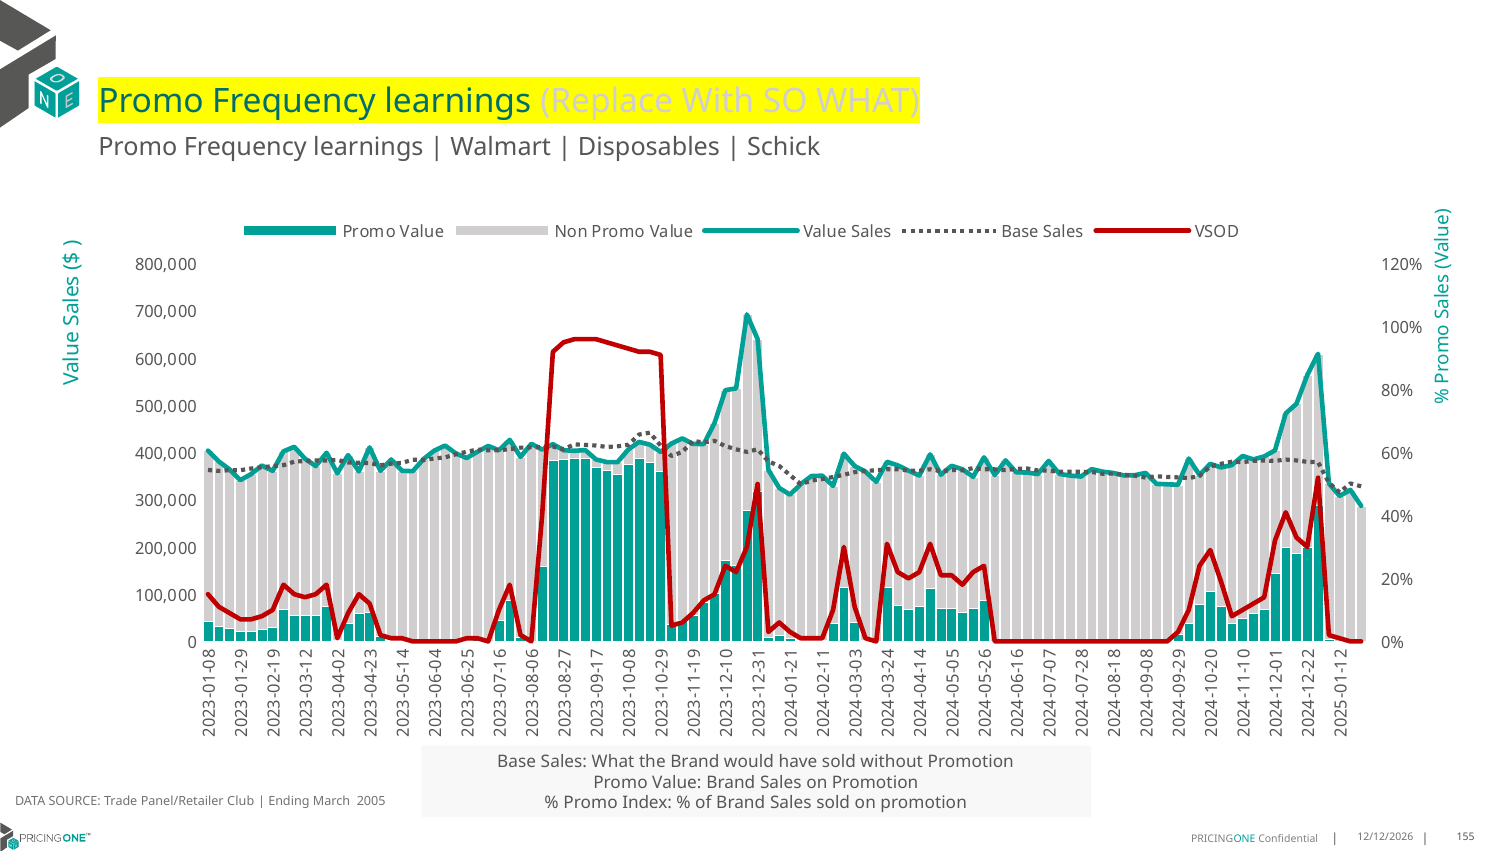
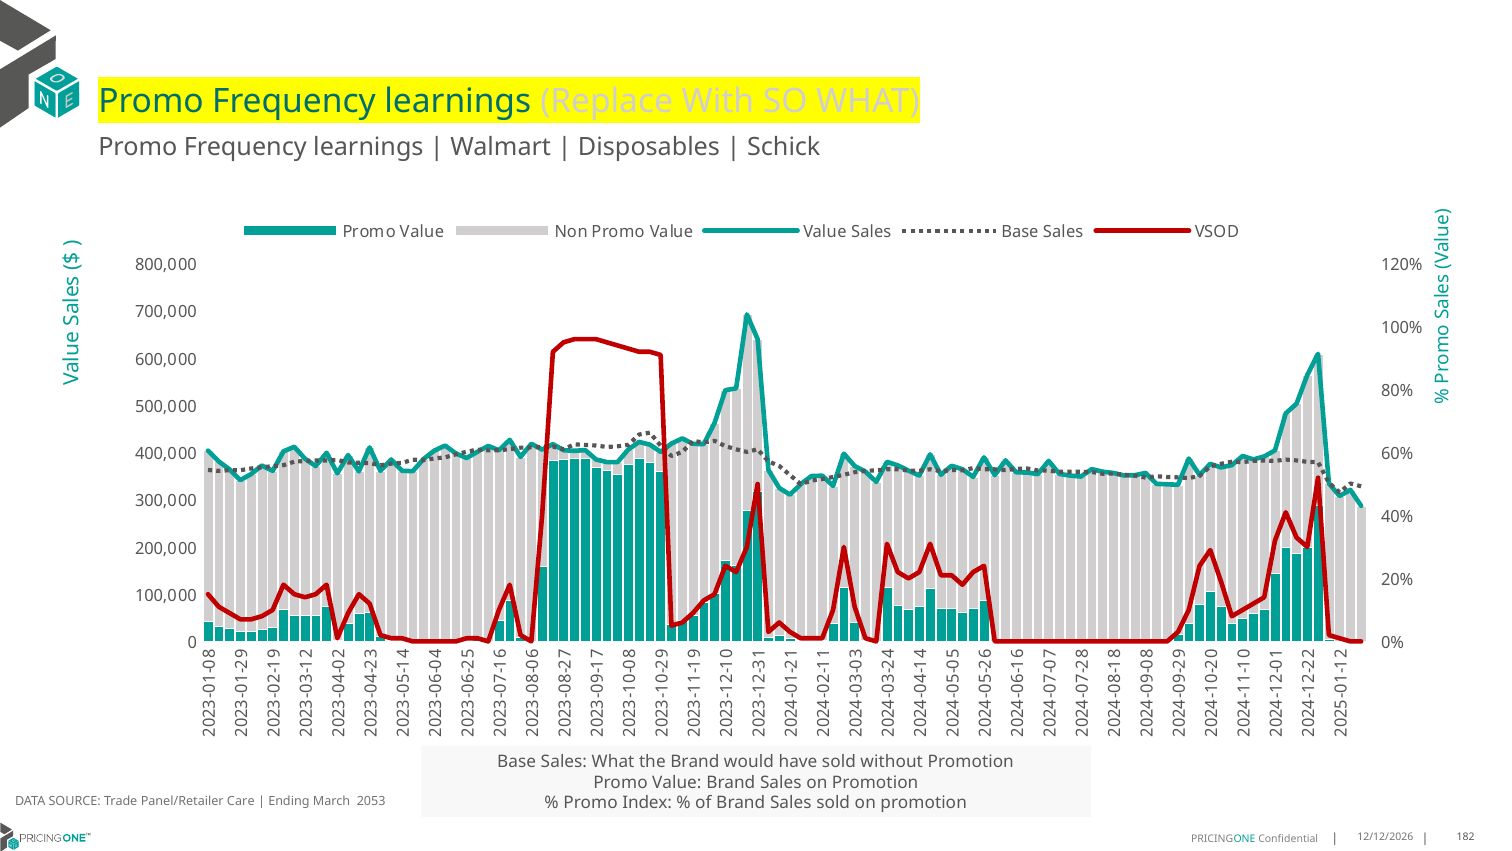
Club: Club -> Care
2005: 2005 -> 2053
155: 155 -> 182
